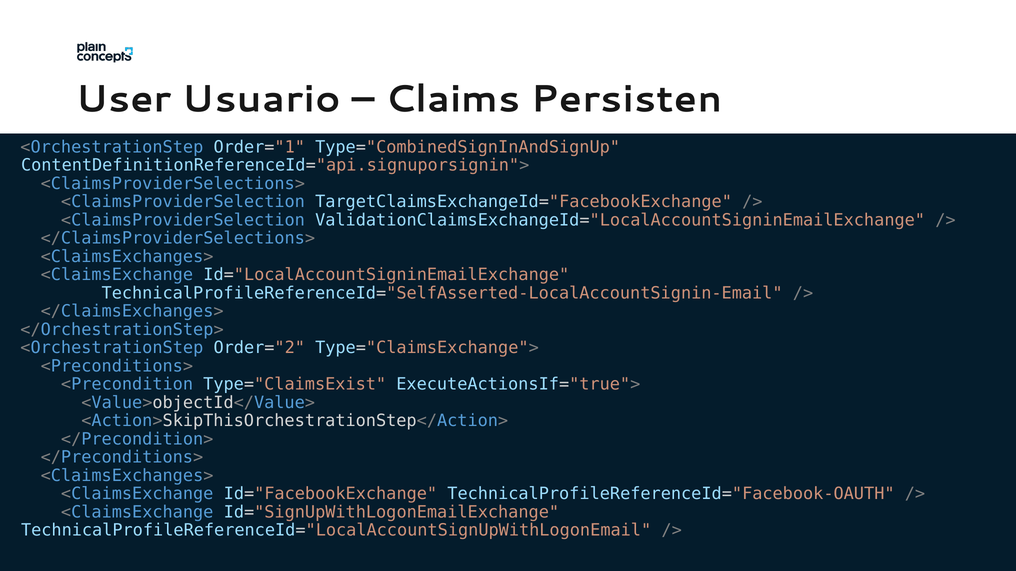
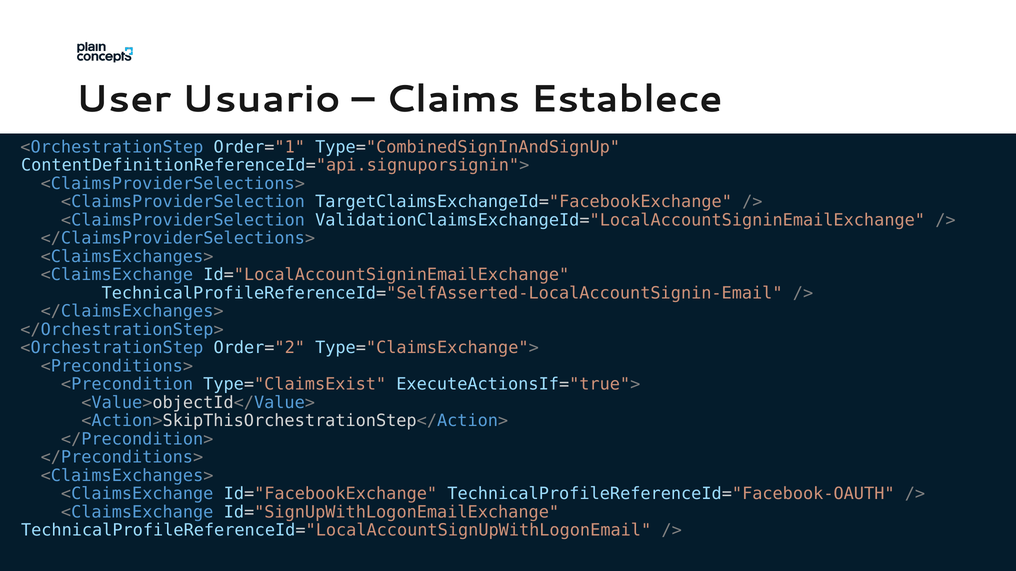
Persisten: Persisten -> Establece
